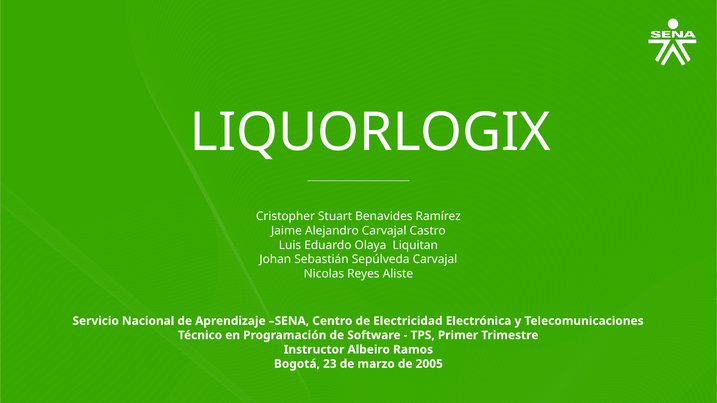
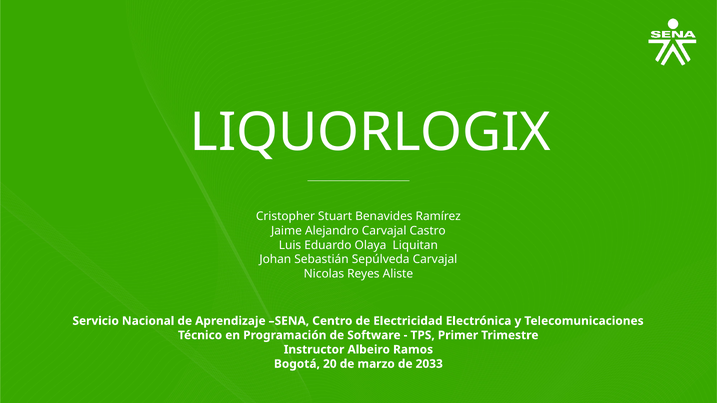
23: 23 -> 20
2005: 2005 -> 2033
